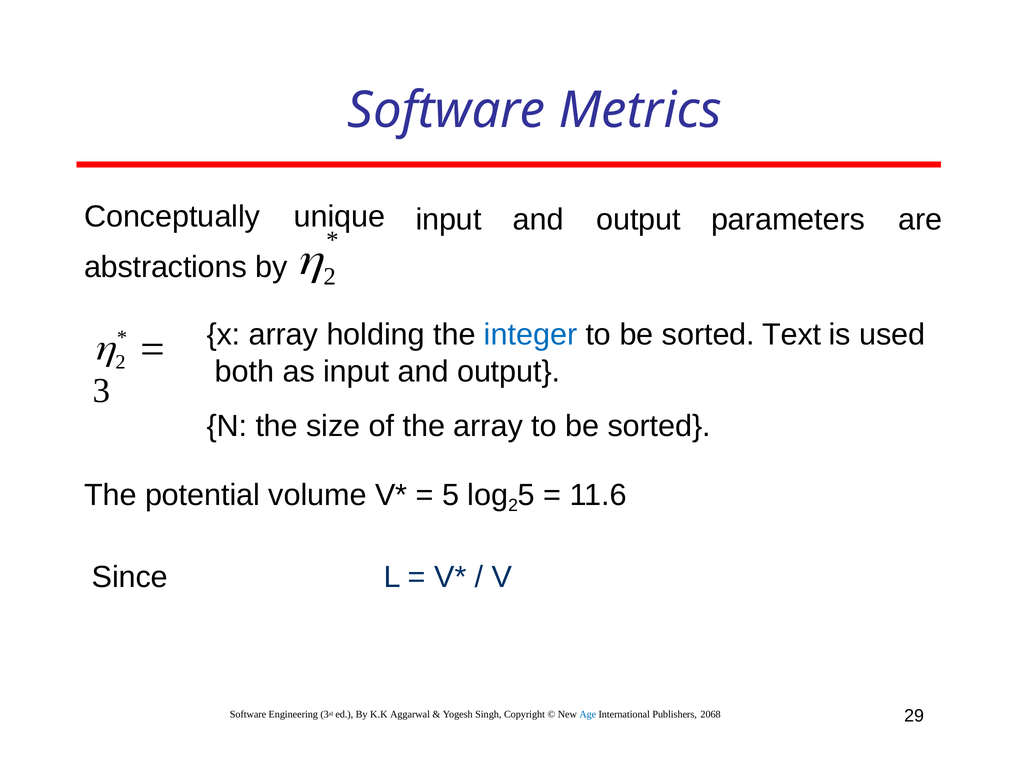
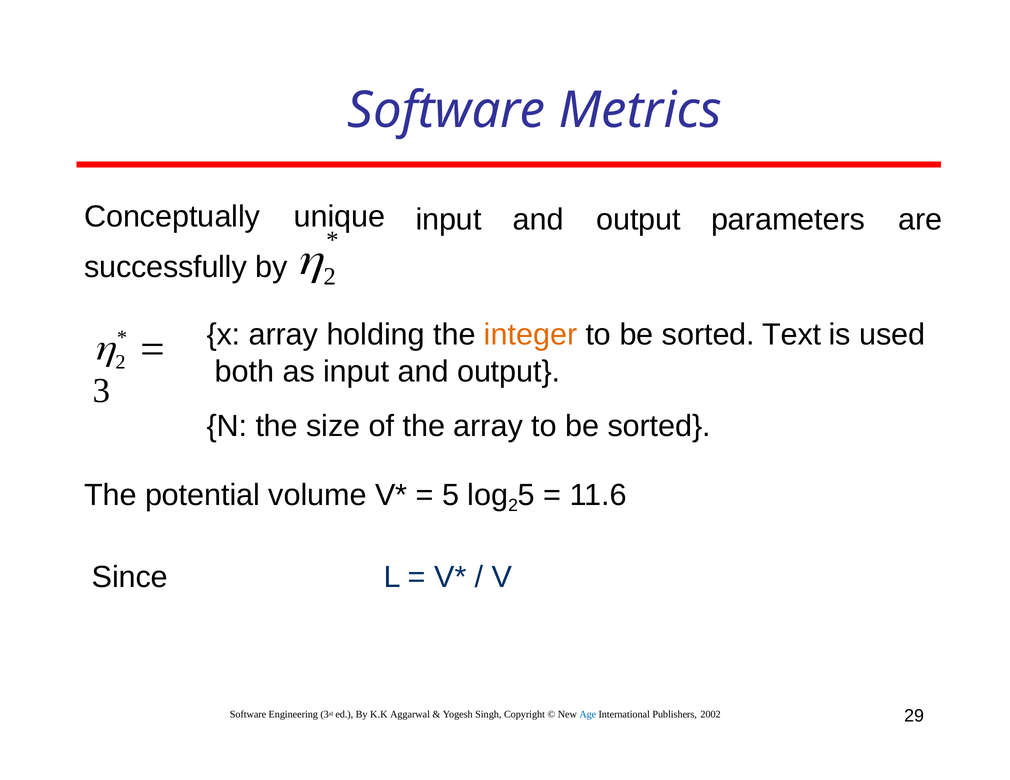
abstractions: abstractions -> successfully
integer colour: blue -> orange
2068: 2068 -> 2002
